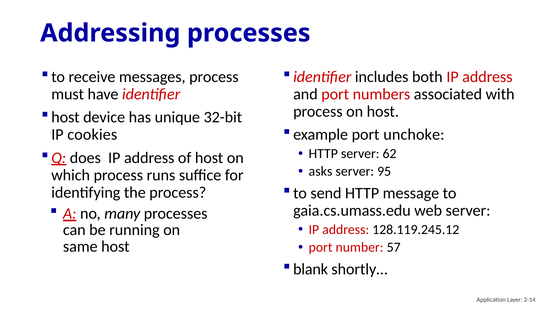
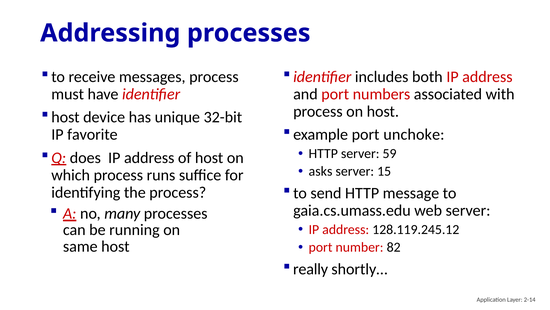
cookies: cookies -> favorite
62: 62 -> 59
95: 95 -> 15
57: 57 -> 82
blank: blank -> really
